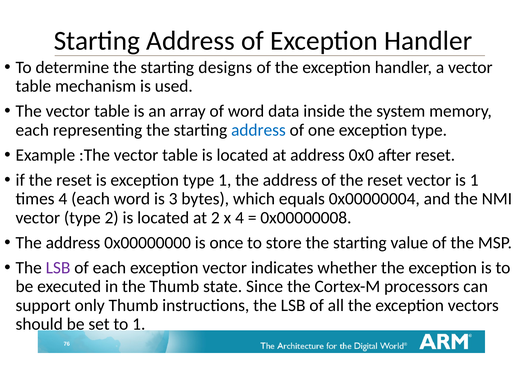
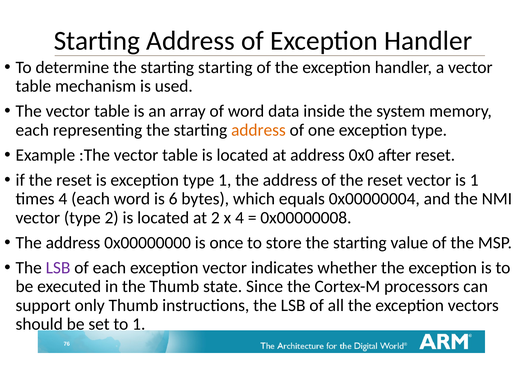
starting designs: designs -> starting
address at (258, 130) colour: blue -> orange
3: 3 -> 6
